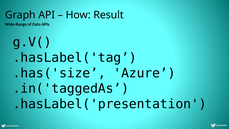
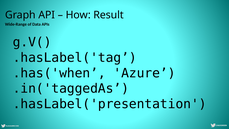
.has('size: .has('size -> .has('when
